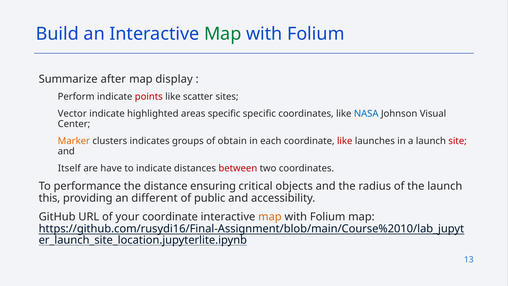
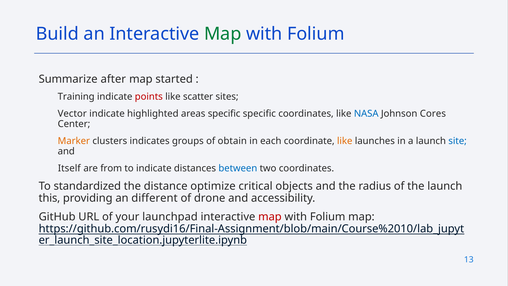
display: display -> started
Perform: Perform -> Training
Visual: Visual -> Cores
like at (345, 141) colour: red -> orange
site colour: red -> blue
have: have -> from
between colour: red -> blue
performance: performance -> standardized
ensuring: ensuring -> optimize
public: public -> drone
your coordinate: coordinate -> launchpad
map at (270, 217) colour: orange -> red
